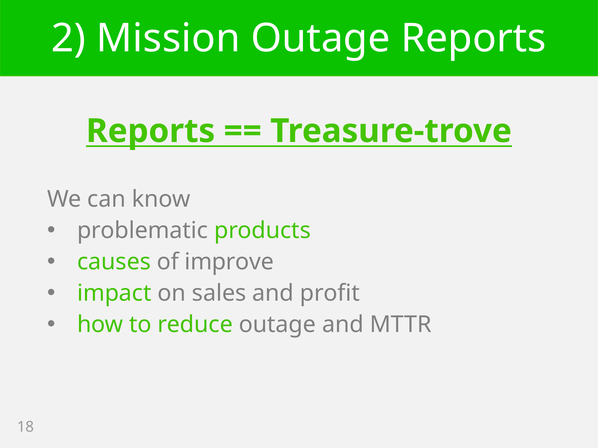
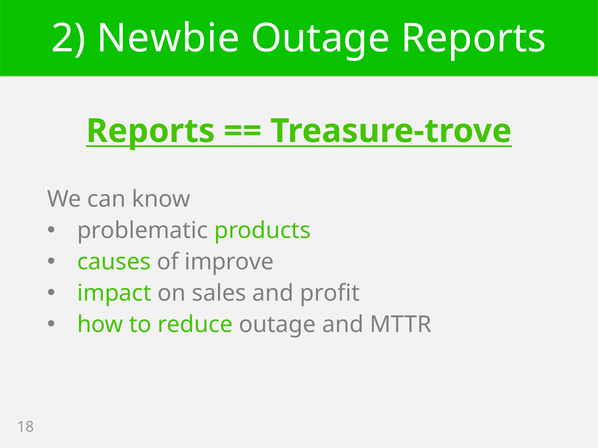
Mission: Mission -> Newbie
